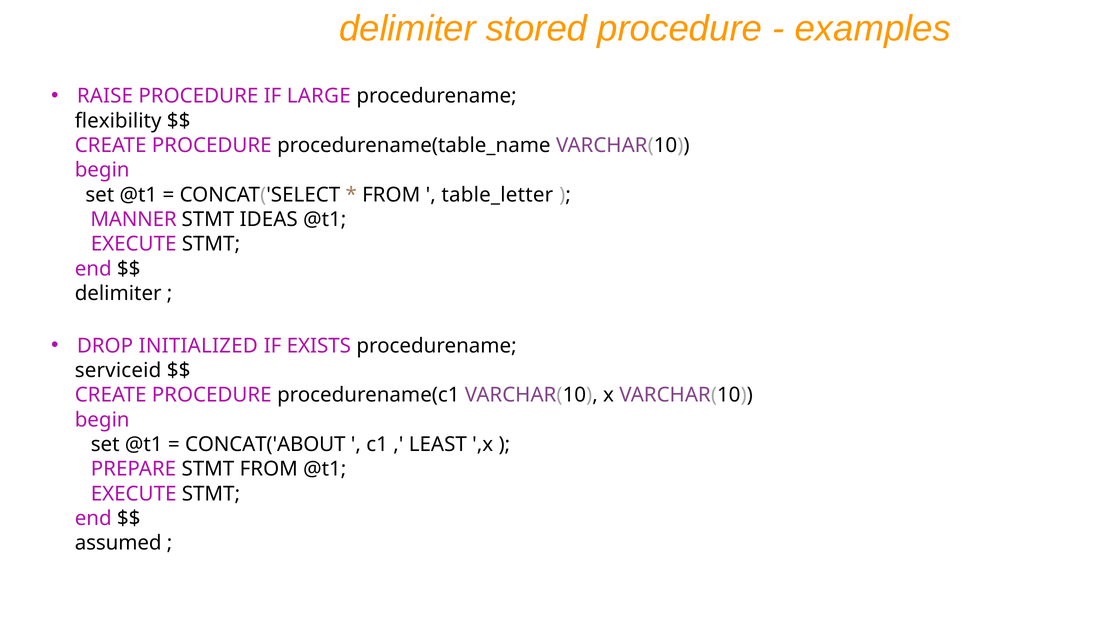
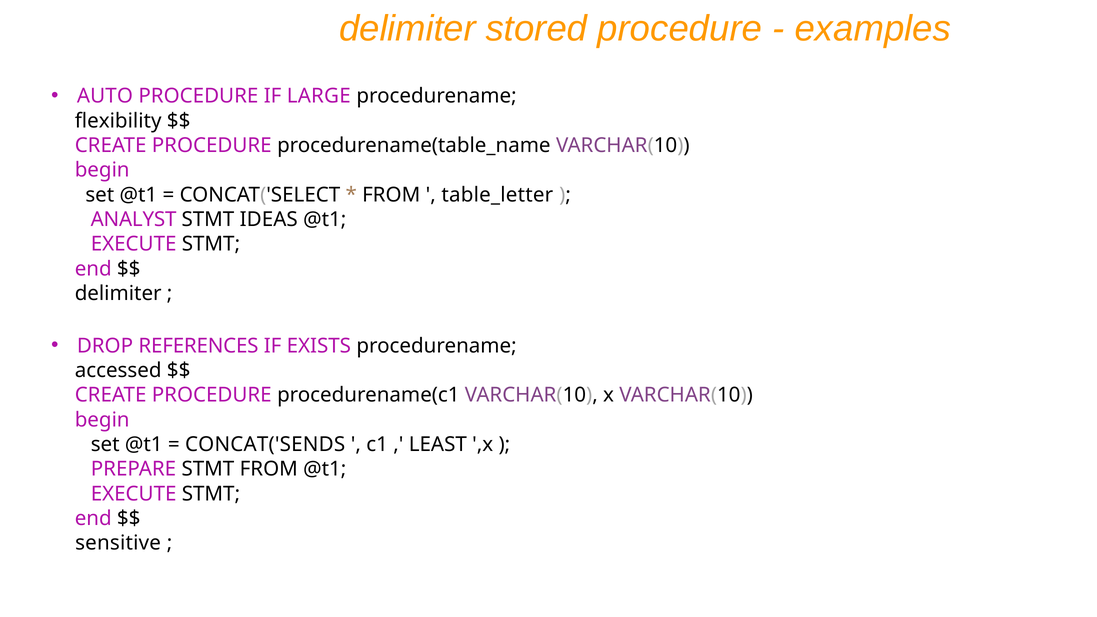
RAISE: RAISE -> AUTO
MANNER: MANNER -> ANALYST
INITIALIZED: INITIALIZED -> REFERENCES
serviceid: serviceid -> accessed
CONCAT('ABOUT: CONCAT('ABOUT -> CONCAT('SENDS
assumed: assumed -> sensitive
